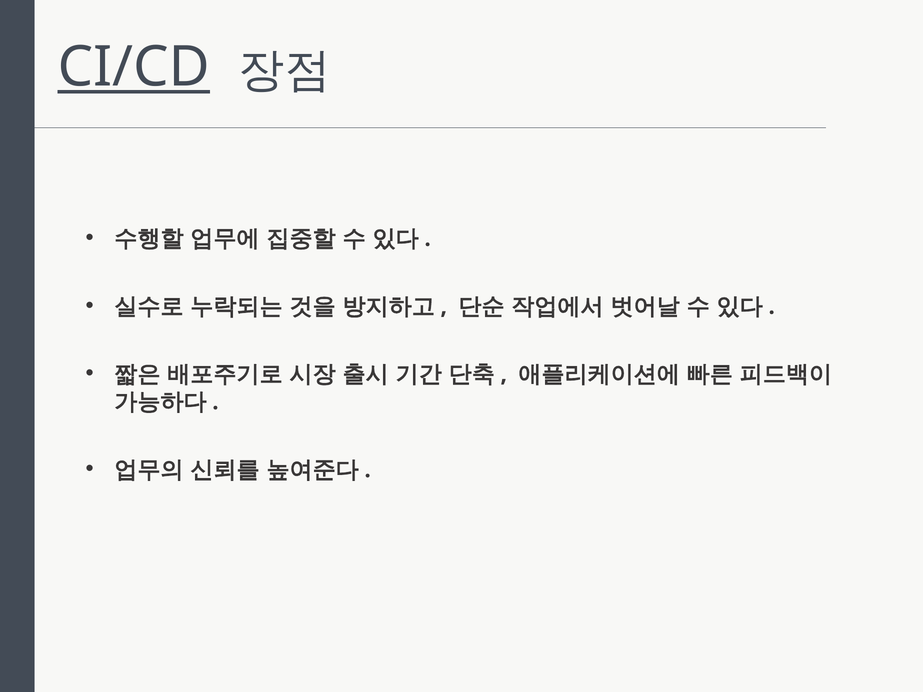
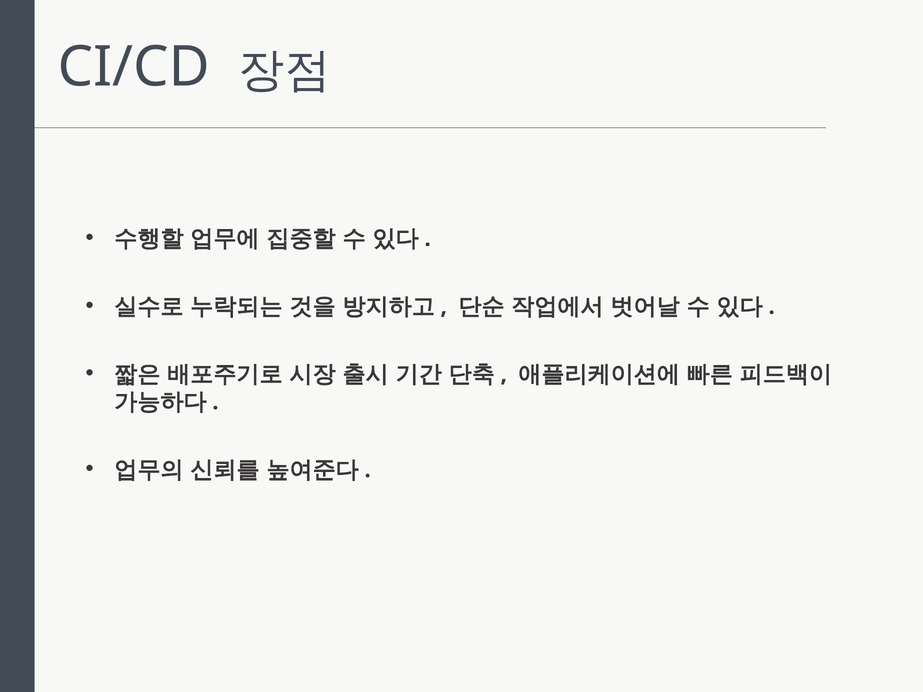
CI/CD underline: present -> none
